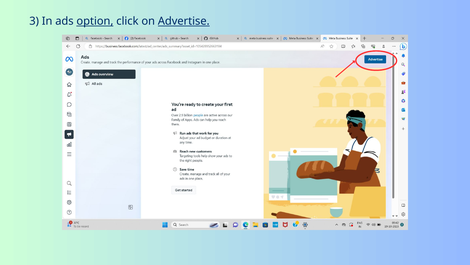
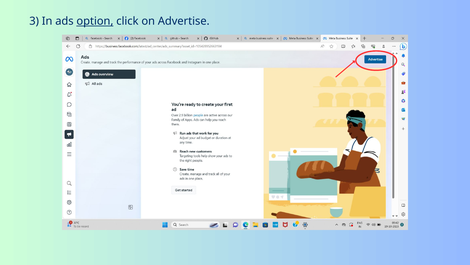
Advertise underline: present -> none
